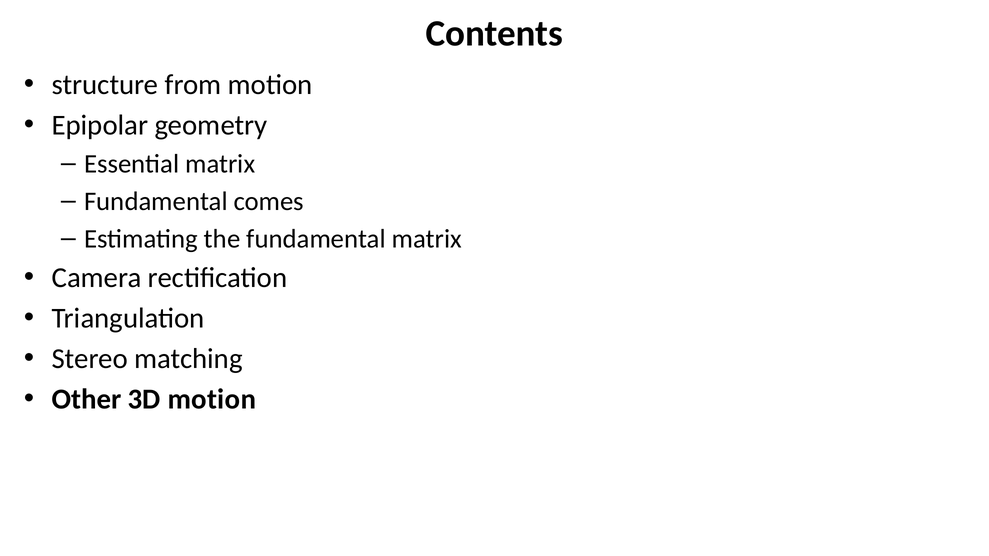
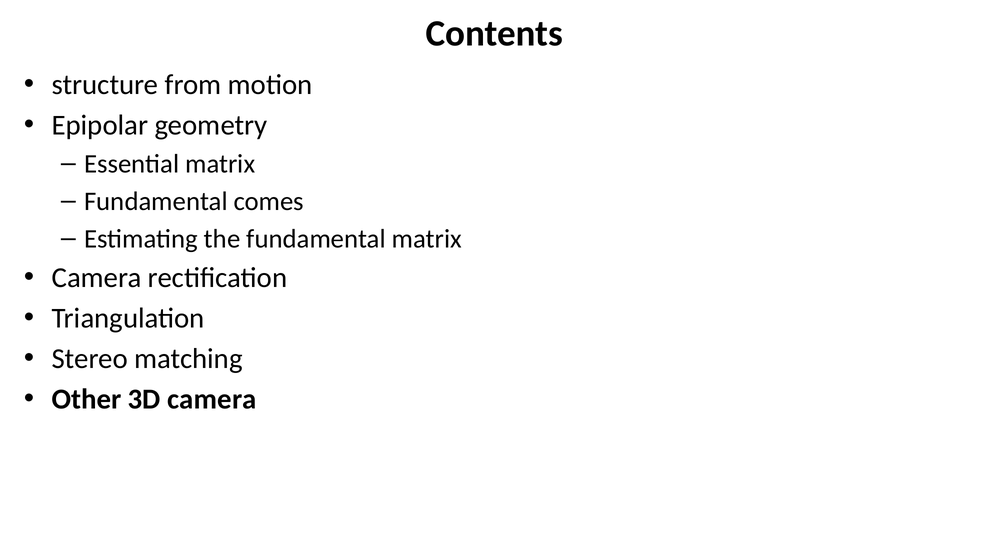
3D motion: motion -> camera
